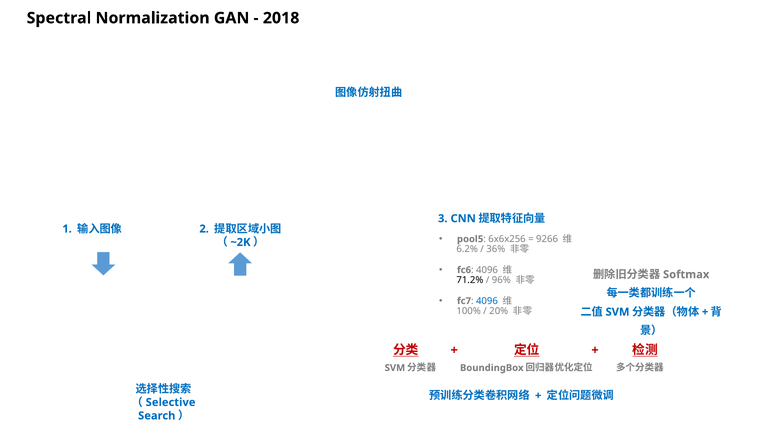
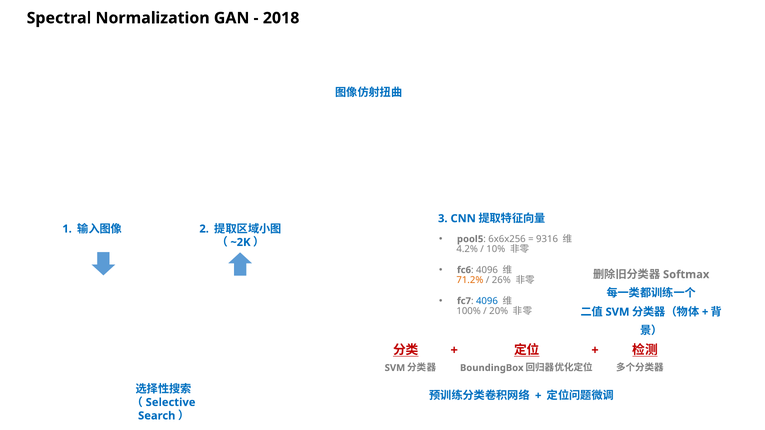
9266: 9266 -> 9316
6.2%: 6.2% -> 4.2%
36%: 36% -> 10%
71.2% colour: black -> orange
96%: 96% -> 26%
